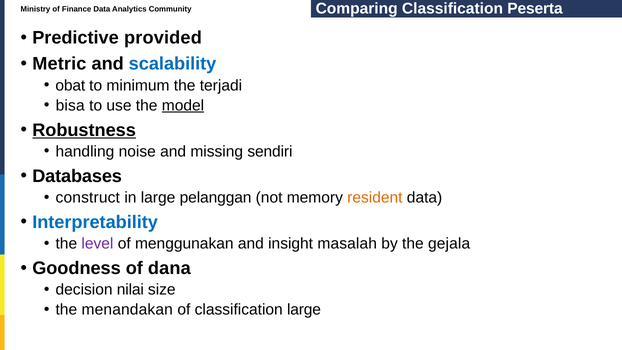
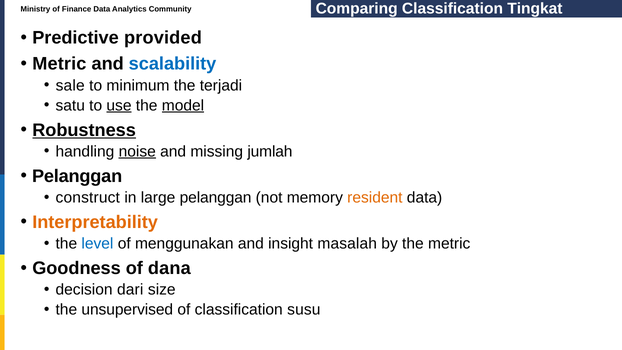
Peserta: Peserta -> Tingkat
obat: obat -> sale
bisa: bisa -> satu
use underline: none -> present
noise underline: none -> present
sendiri: sendiri -> jumlah
Databases at (77, 176): Databases -> Pelanggan
Interpretability colour: blue -> orange
level colour: purple -> blue
the gejala: gejala -> metric
nilai: nilai -> dari
menandakan: menandakan -> unsupervised
classification large: large -> susu
